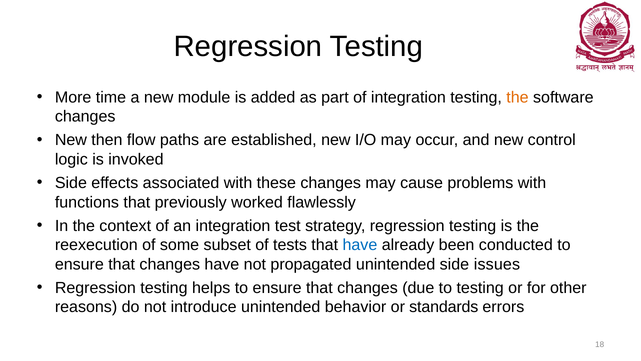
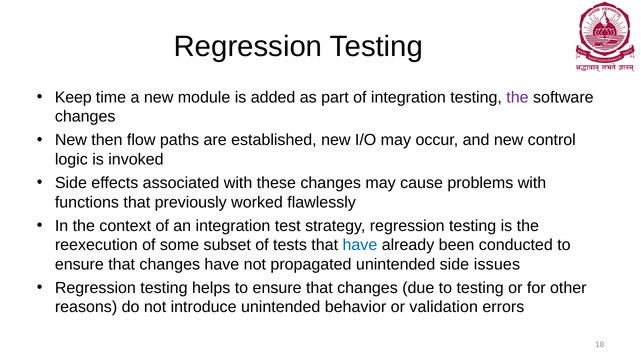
More: More -> Keep
the at (517, 97) colour: orange -> purple
standards: standards -> validation
